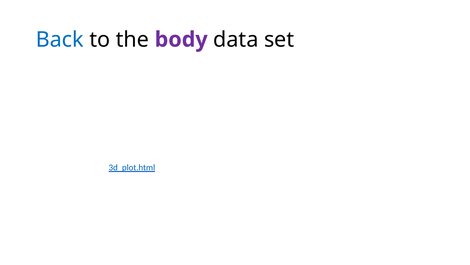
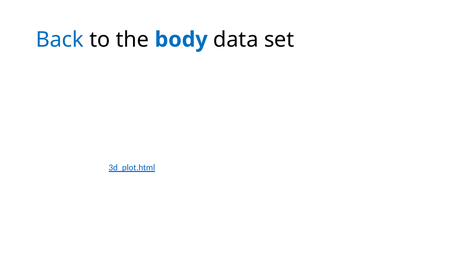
body colour: purple -> blue
